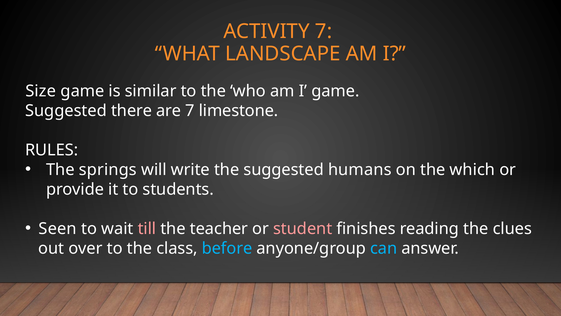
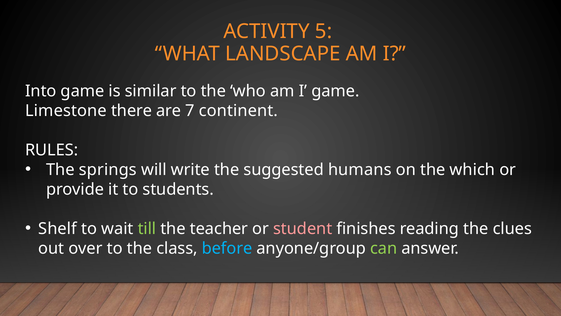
ACTIVITY 7: 7 -> 5
Size: Size -> Into
Suggested at (66, 111): Suggested -> Limestone
limestone: limestone -> continent
Seen: Seen -> Shelf
till colour: pink -> light green
can colour: light blue -> light green
